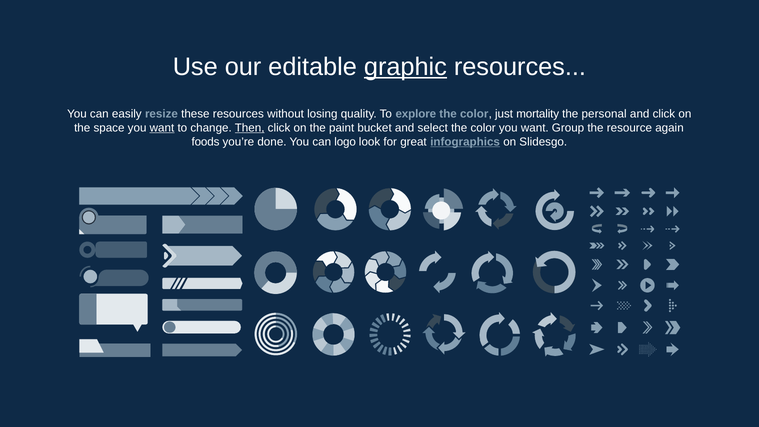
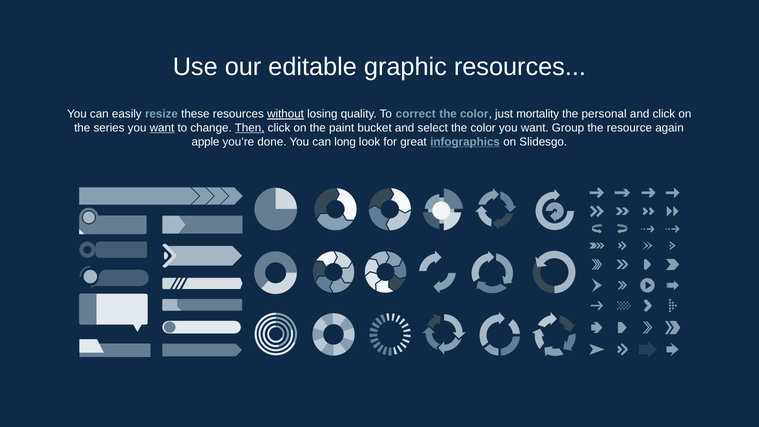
graphic underline: present -> none
without underline: none -> present
explore: explore -> correct
space: space -> series
foods: foods -> apple
logo: logo -> long
